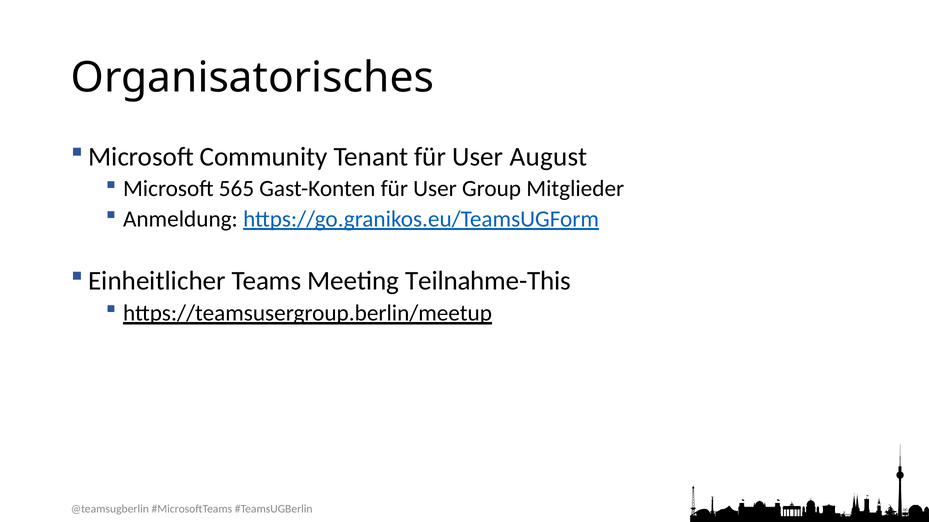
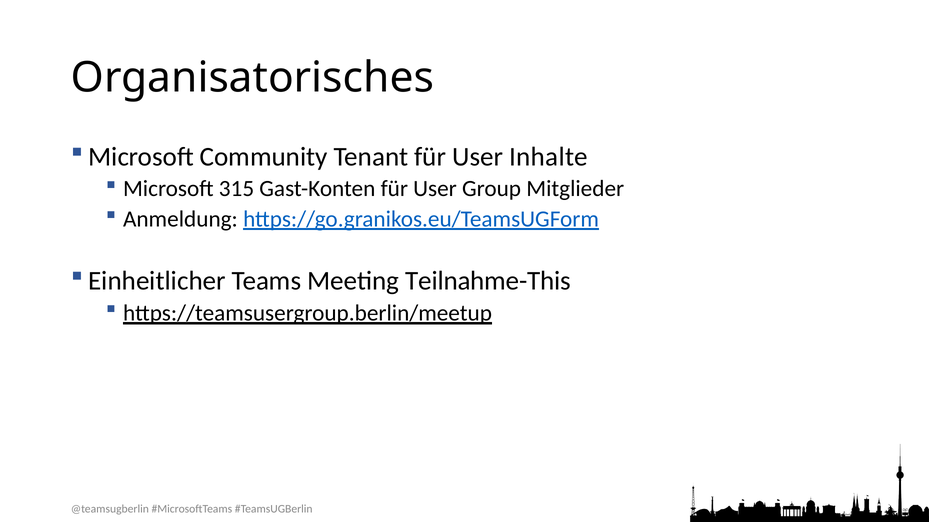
August: August -> Inhalte
565: 565 -> 315
